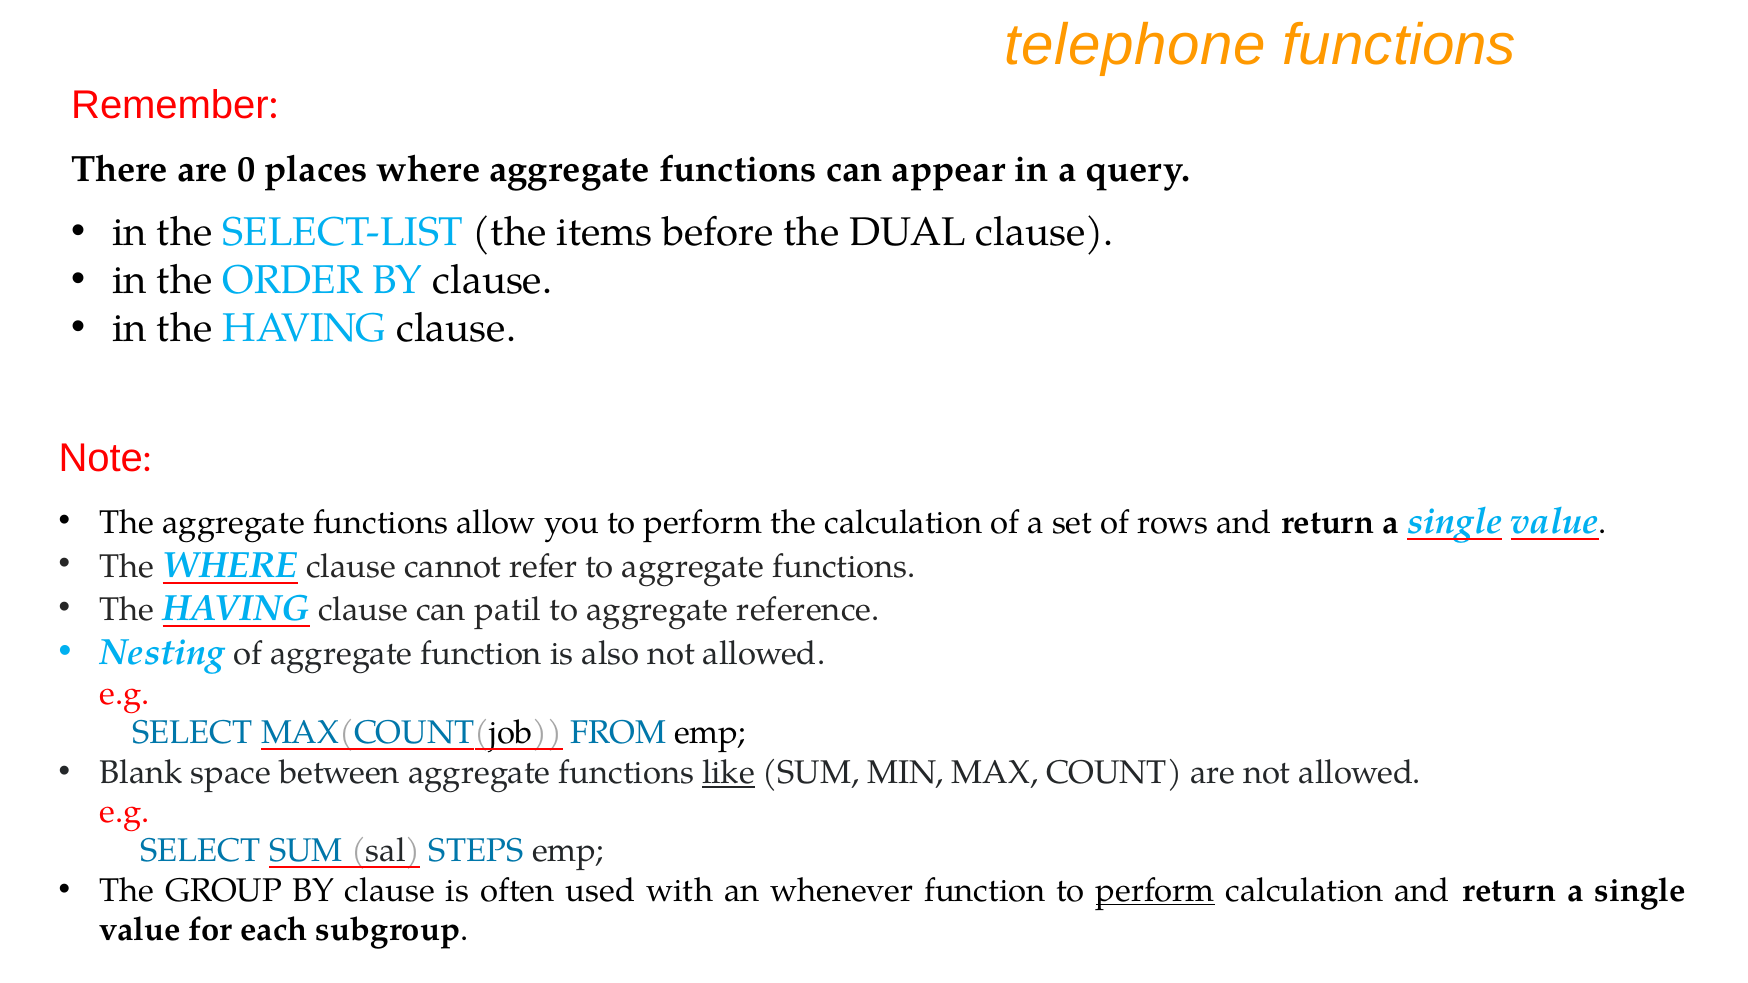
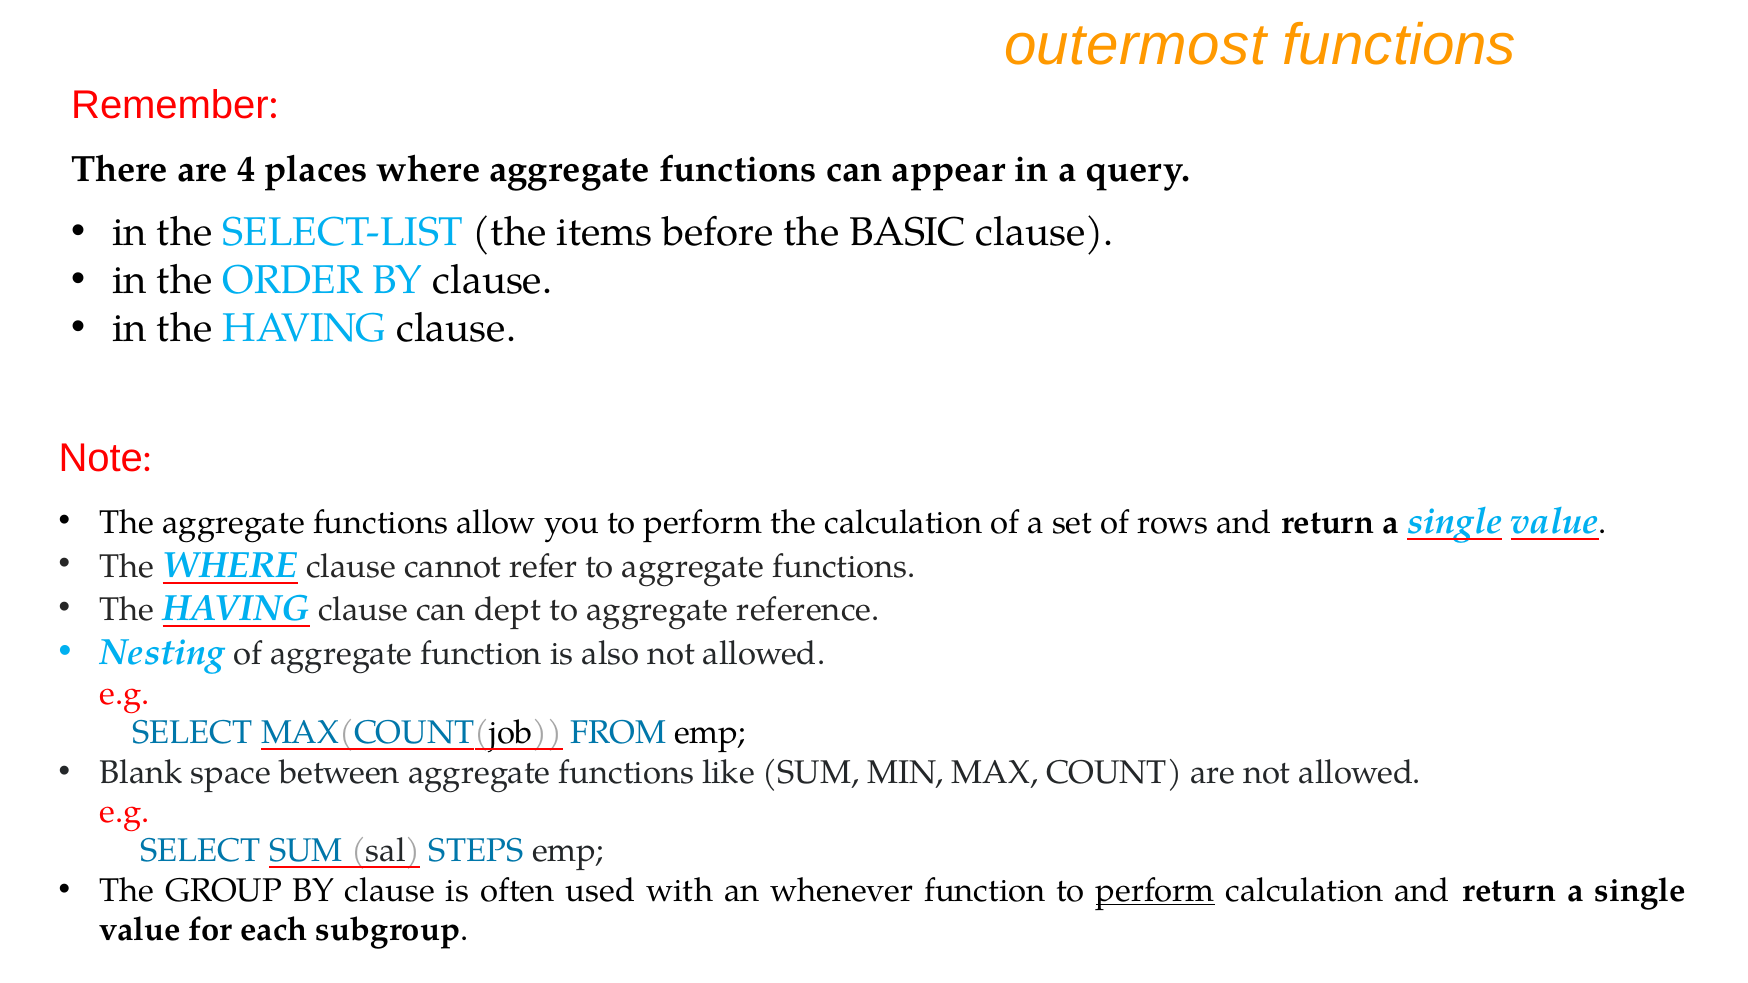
telephone: telephone -> outermost
0: 0 -> 4
DUAL: DUAL -> BASIC
patil: patil -> dept
like underline: present -> none
